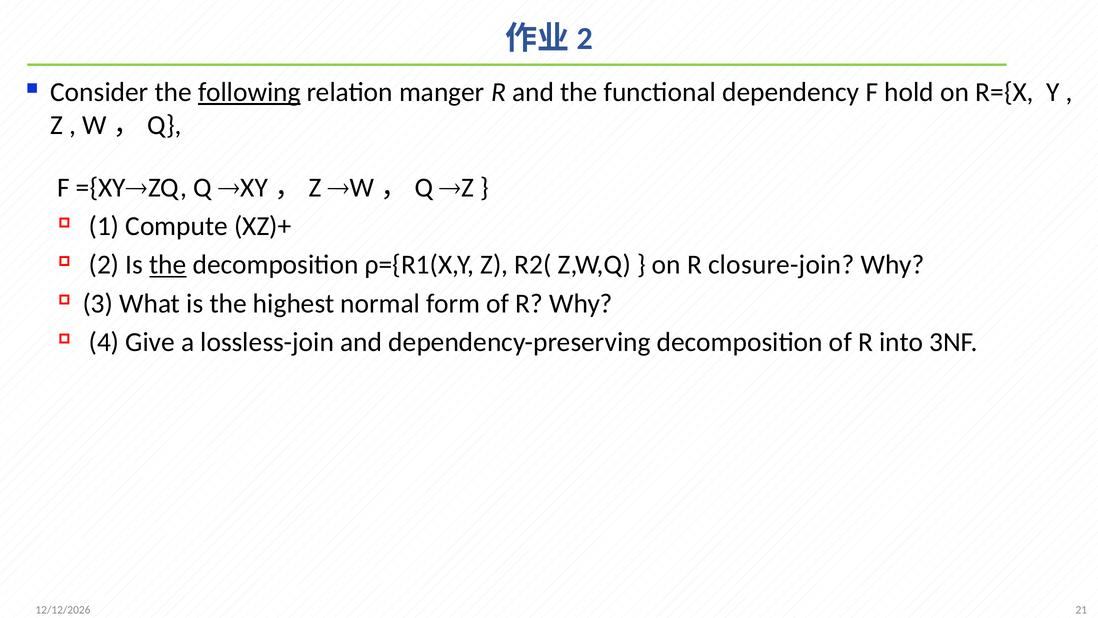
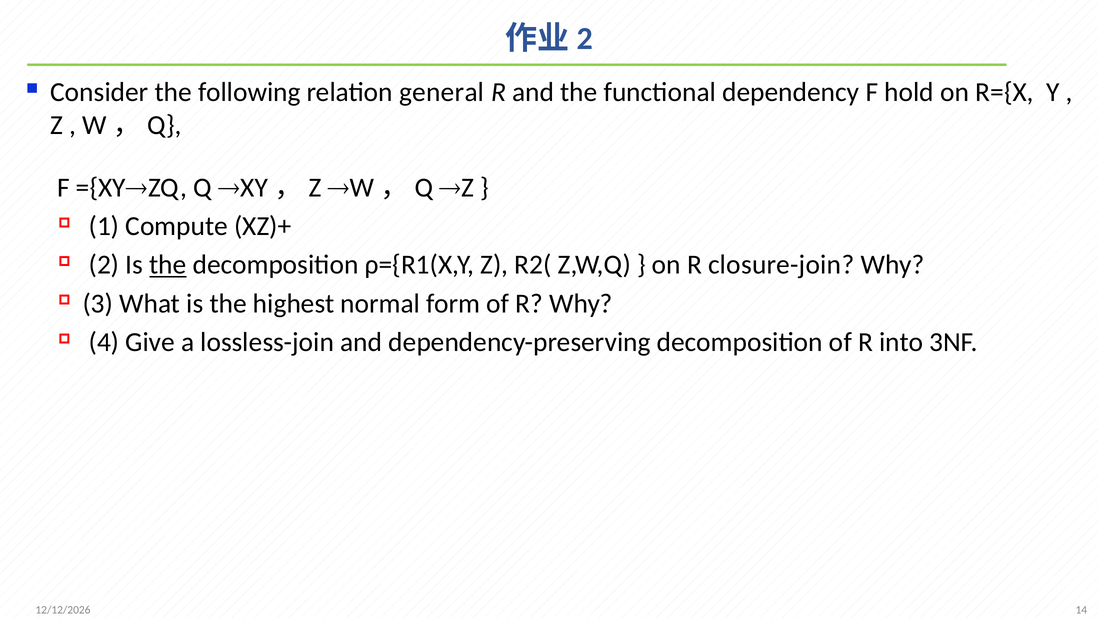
following underline: present -> none
manger: manger -> general
21: 21 -> 14
